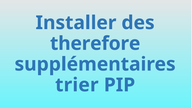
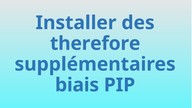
trier: trier -> biais
